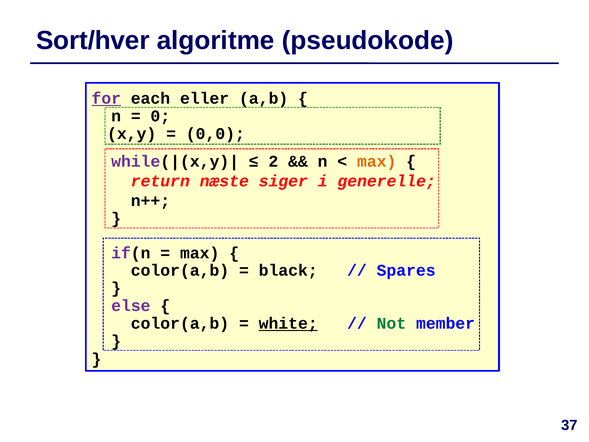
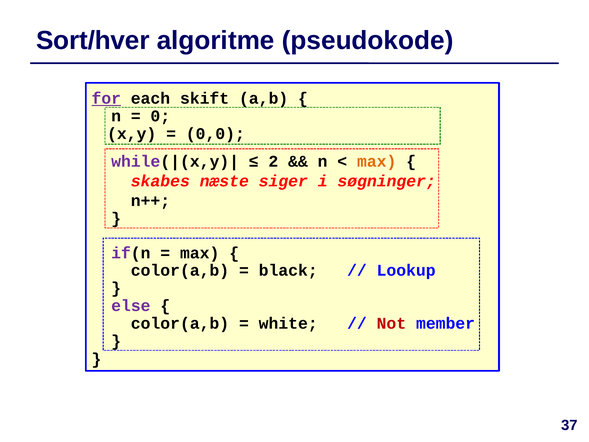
eller: eller -> skift
return: return -> skabes
generelle: generelle -> søgninger
Spares: Spares -> Lookup
white underline: present -> none
Not colour: green -> red
